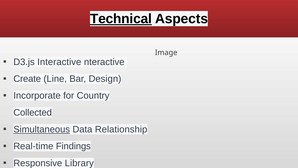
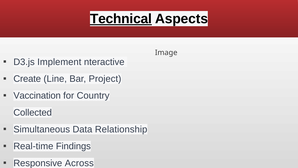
Interactive: Interactive -> Implement
Design: Design -> Project
Incorporate: Incorporate -> Vaccination
Simultaneous underline: present -> none
Library: Library -> Across
